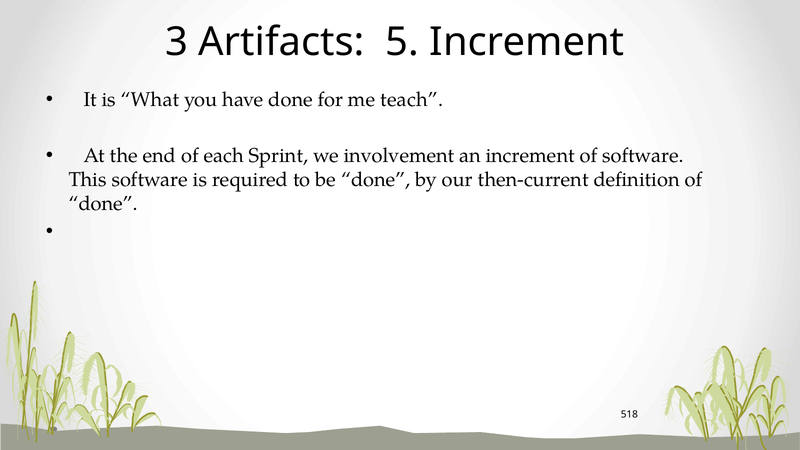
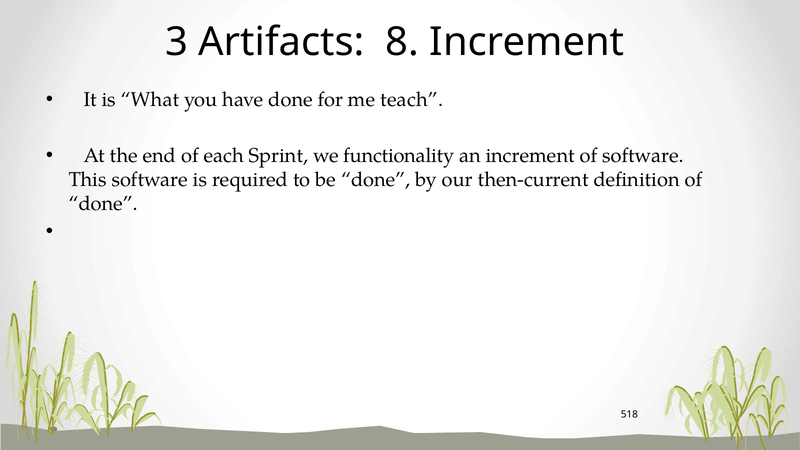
5: 5 -> 8
involvement: involvement -> functionality
